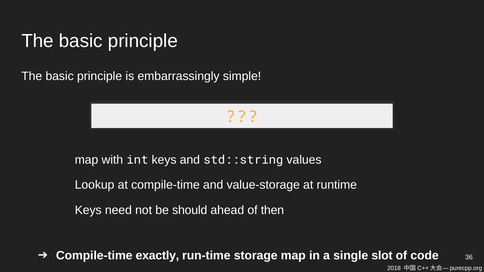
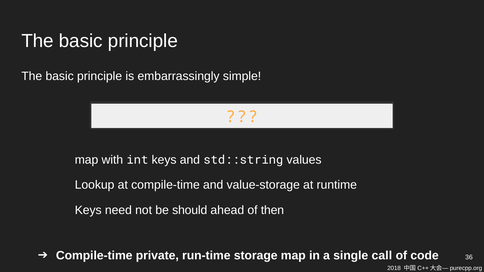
exactly: exactly -> private
slot: slot -> call
